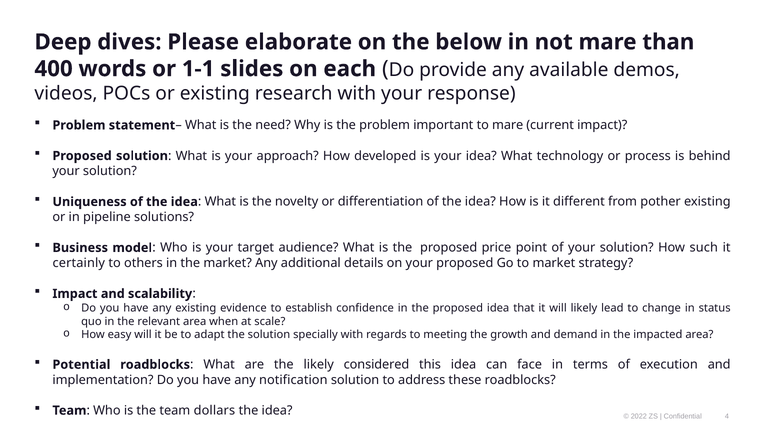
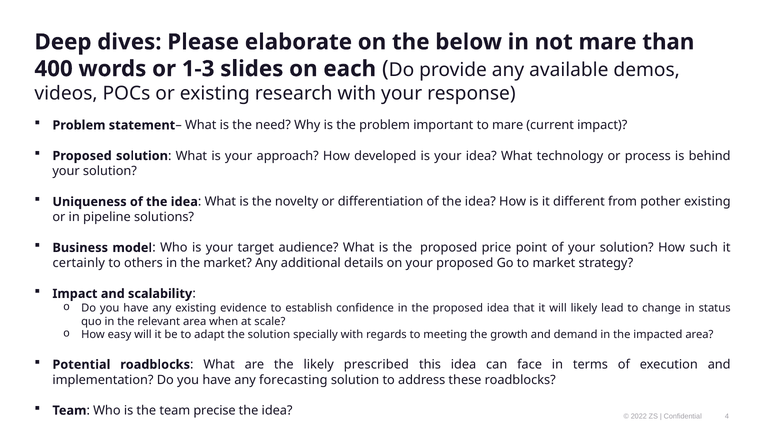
1-1: 1-1 -> 1-3
considered: considered -> prescribed
notification: notification -> forecasting
dollars: dollars -> precise
